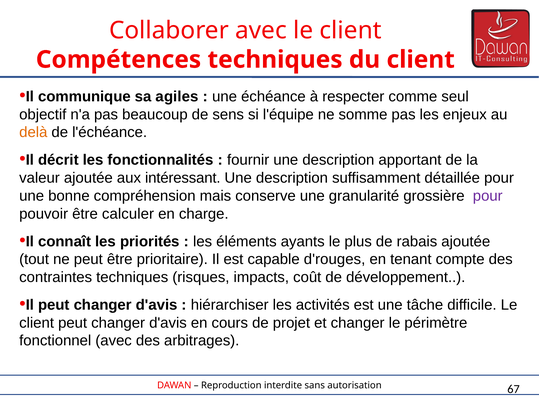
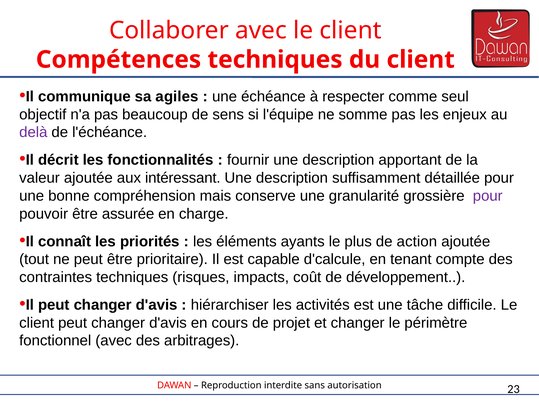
delà colour: orange -> purple
calculer: calculer -> assurée
rabais: rabais -> action
d'rouges: d'rouges -> d'calcule
67: 67 -> 23
